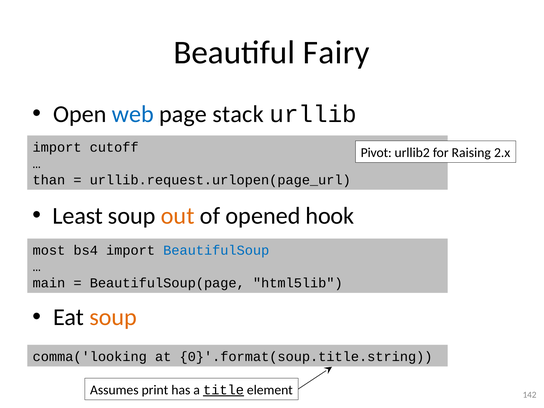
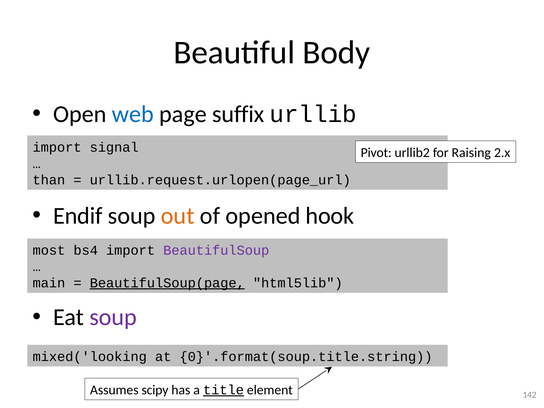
Fairy: Fairy -> Body
stack: stack -> suffix
cutoff: cutoff -> signal
Least: Least -> Endif
BeautifulSoup colour: blue -> purple
BeautifulSoup(page underline: none -> present
soup at (113, 317) colour: orange -> purple
comma('looking: comma('looking -> mixed('looking
print: print -> scipy
